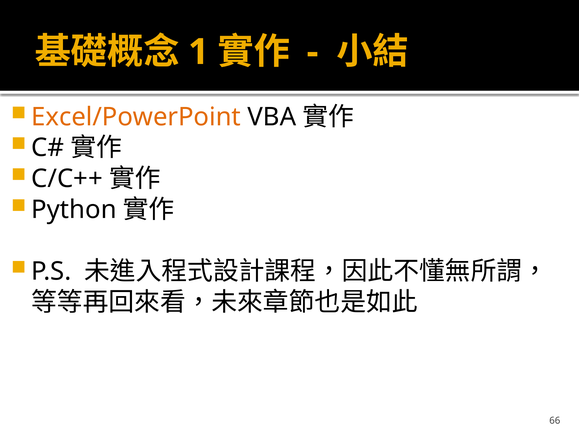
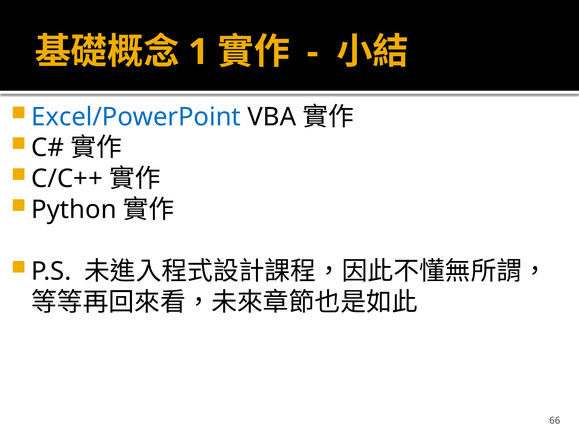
Excel/PowerPoint colour: orange -> blue
